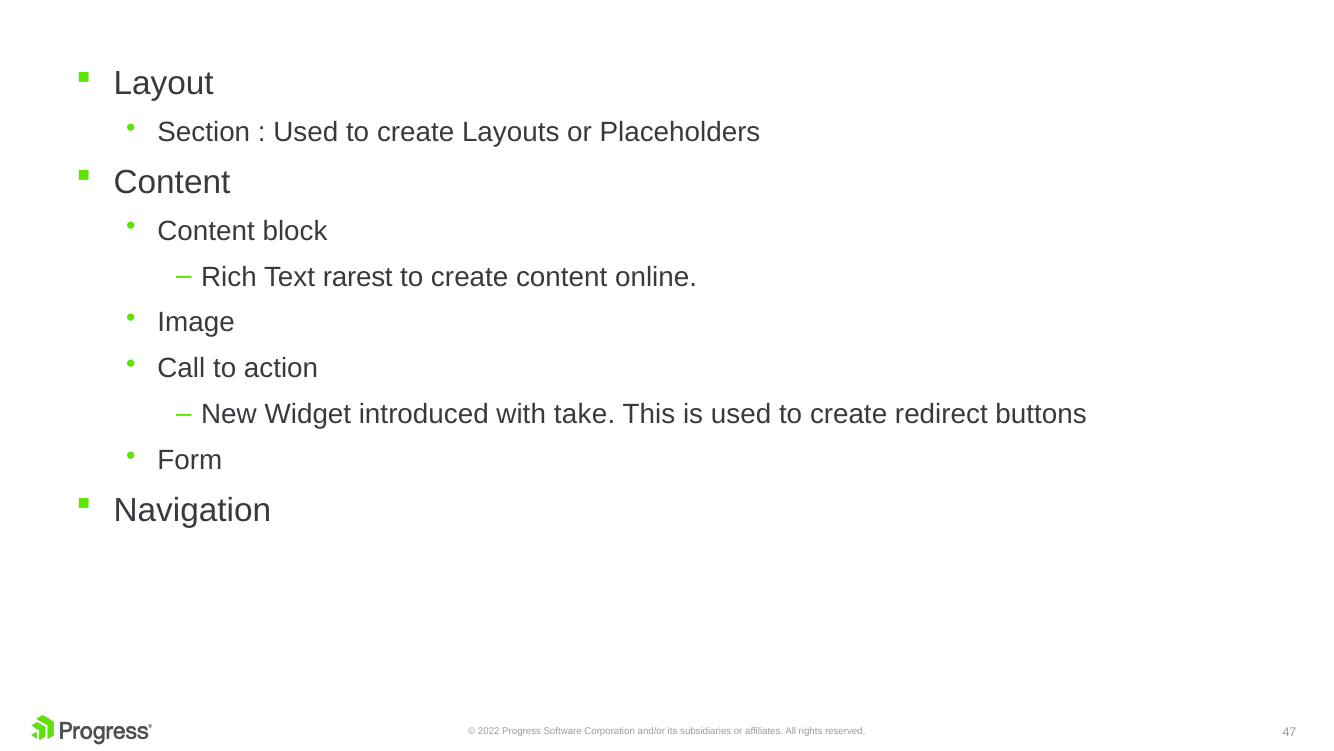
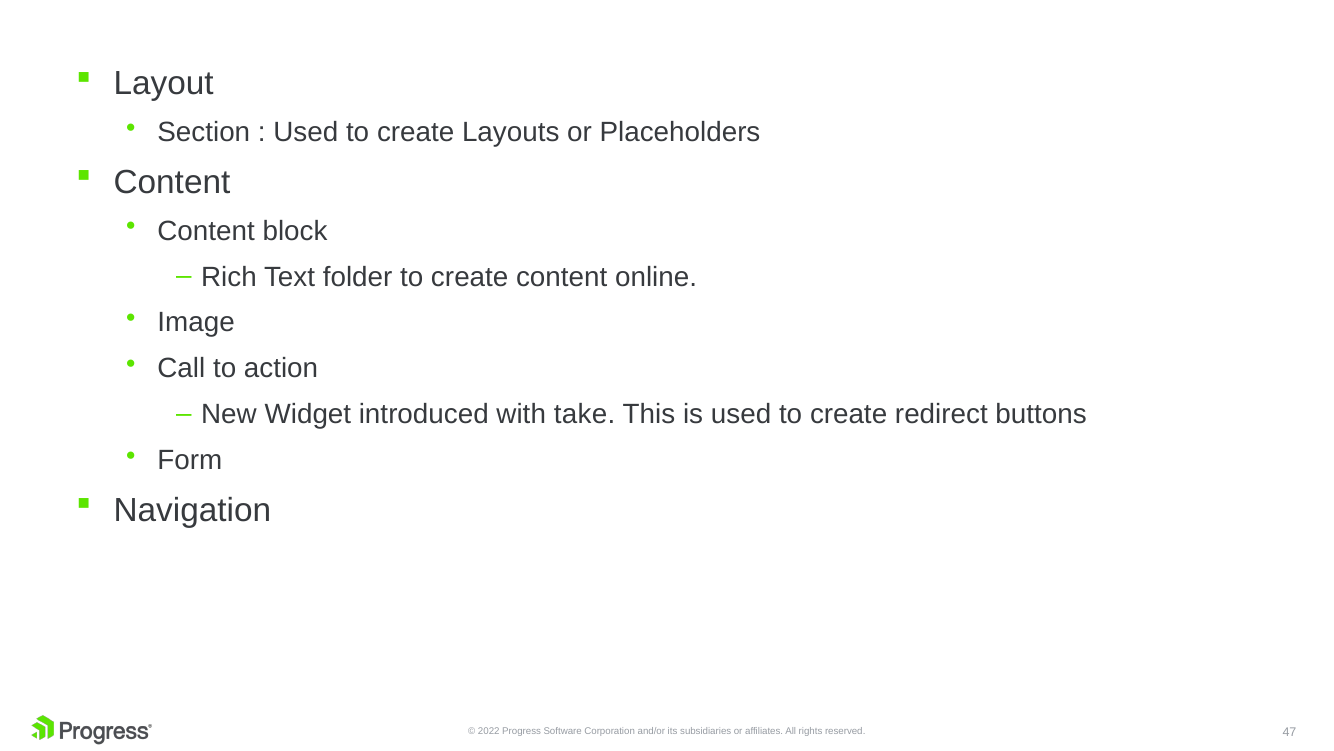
rarest: rarest -> folder
